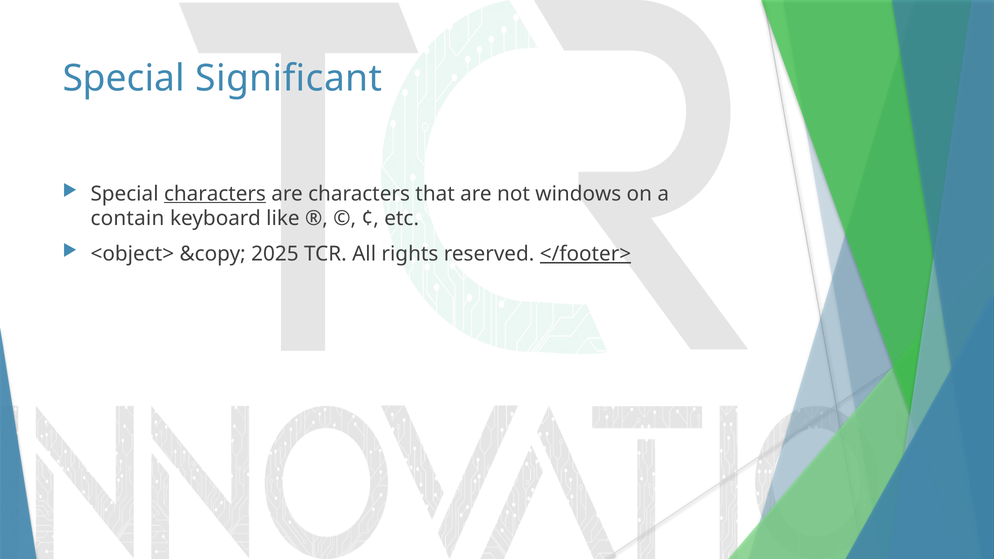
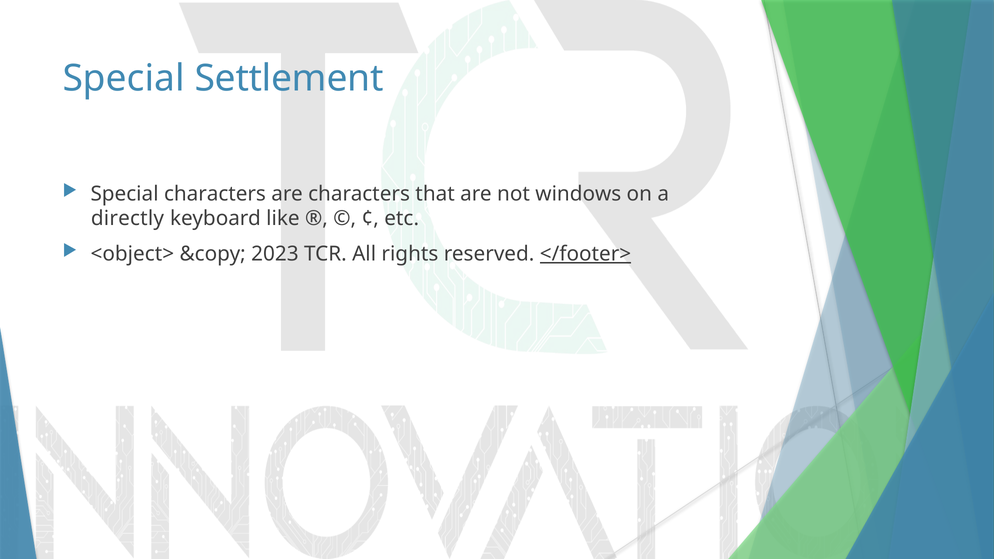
Significant: Significant -> Settlement
characters at (215, 194) underline: present -> none
contain: contain -> directly
2025: 2025 -> 2023
